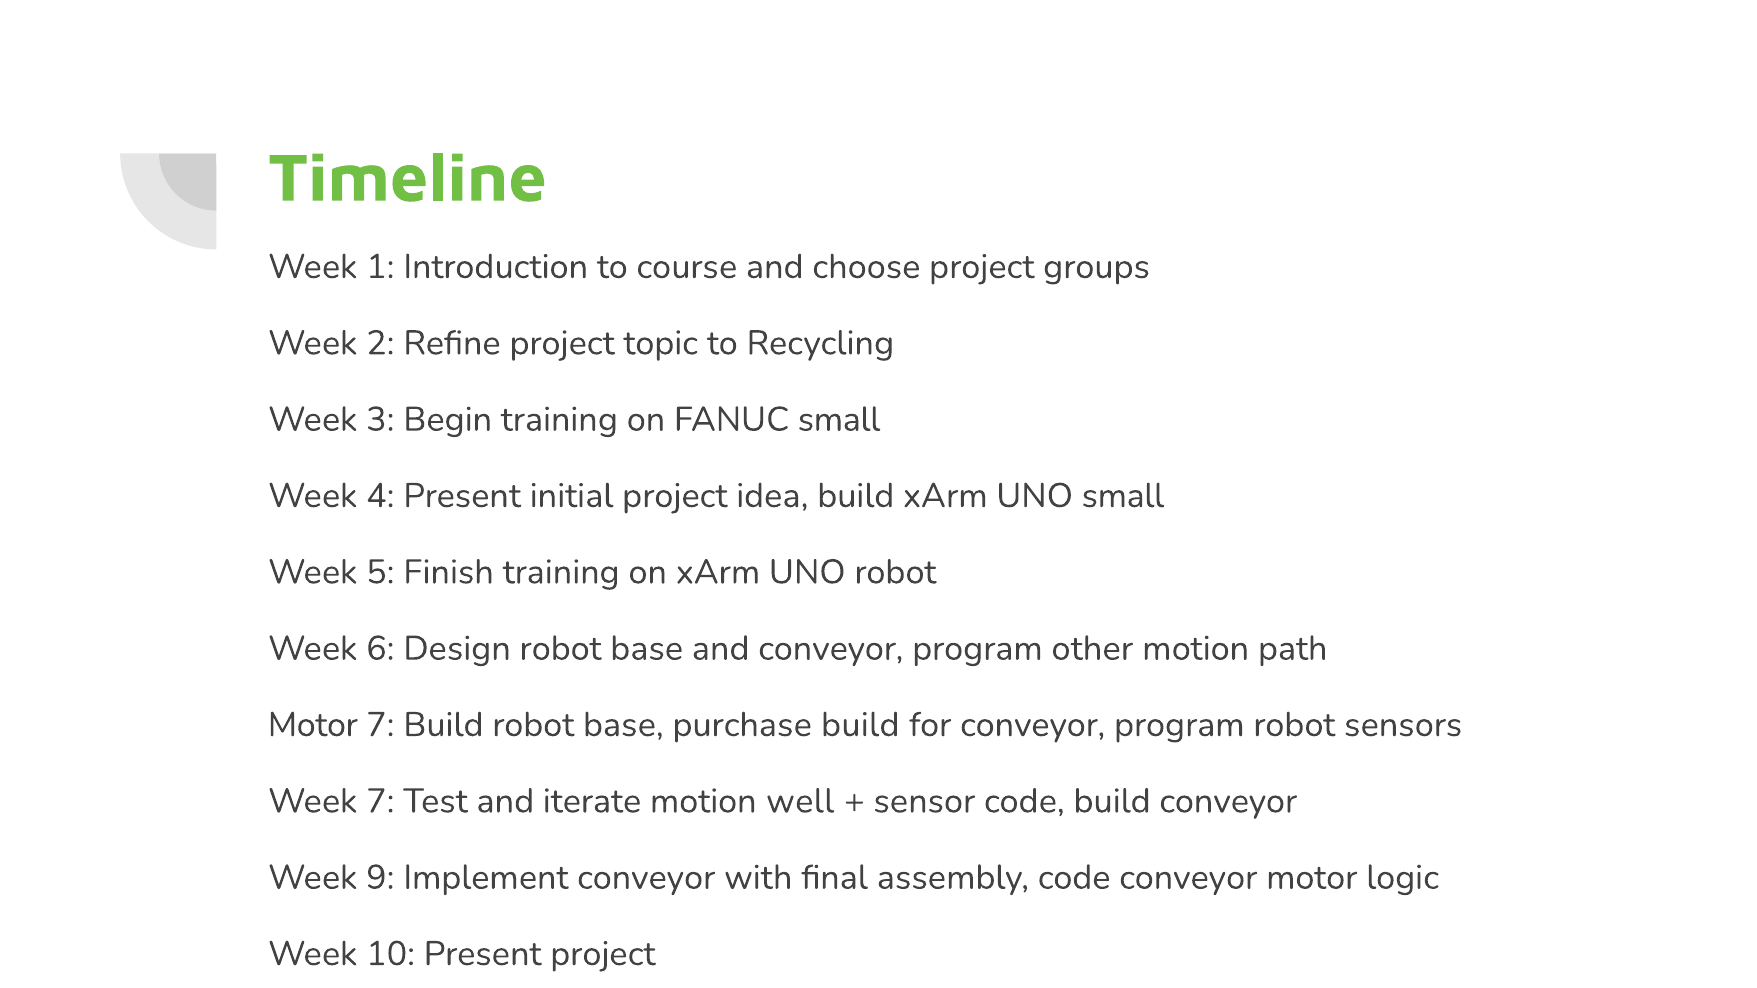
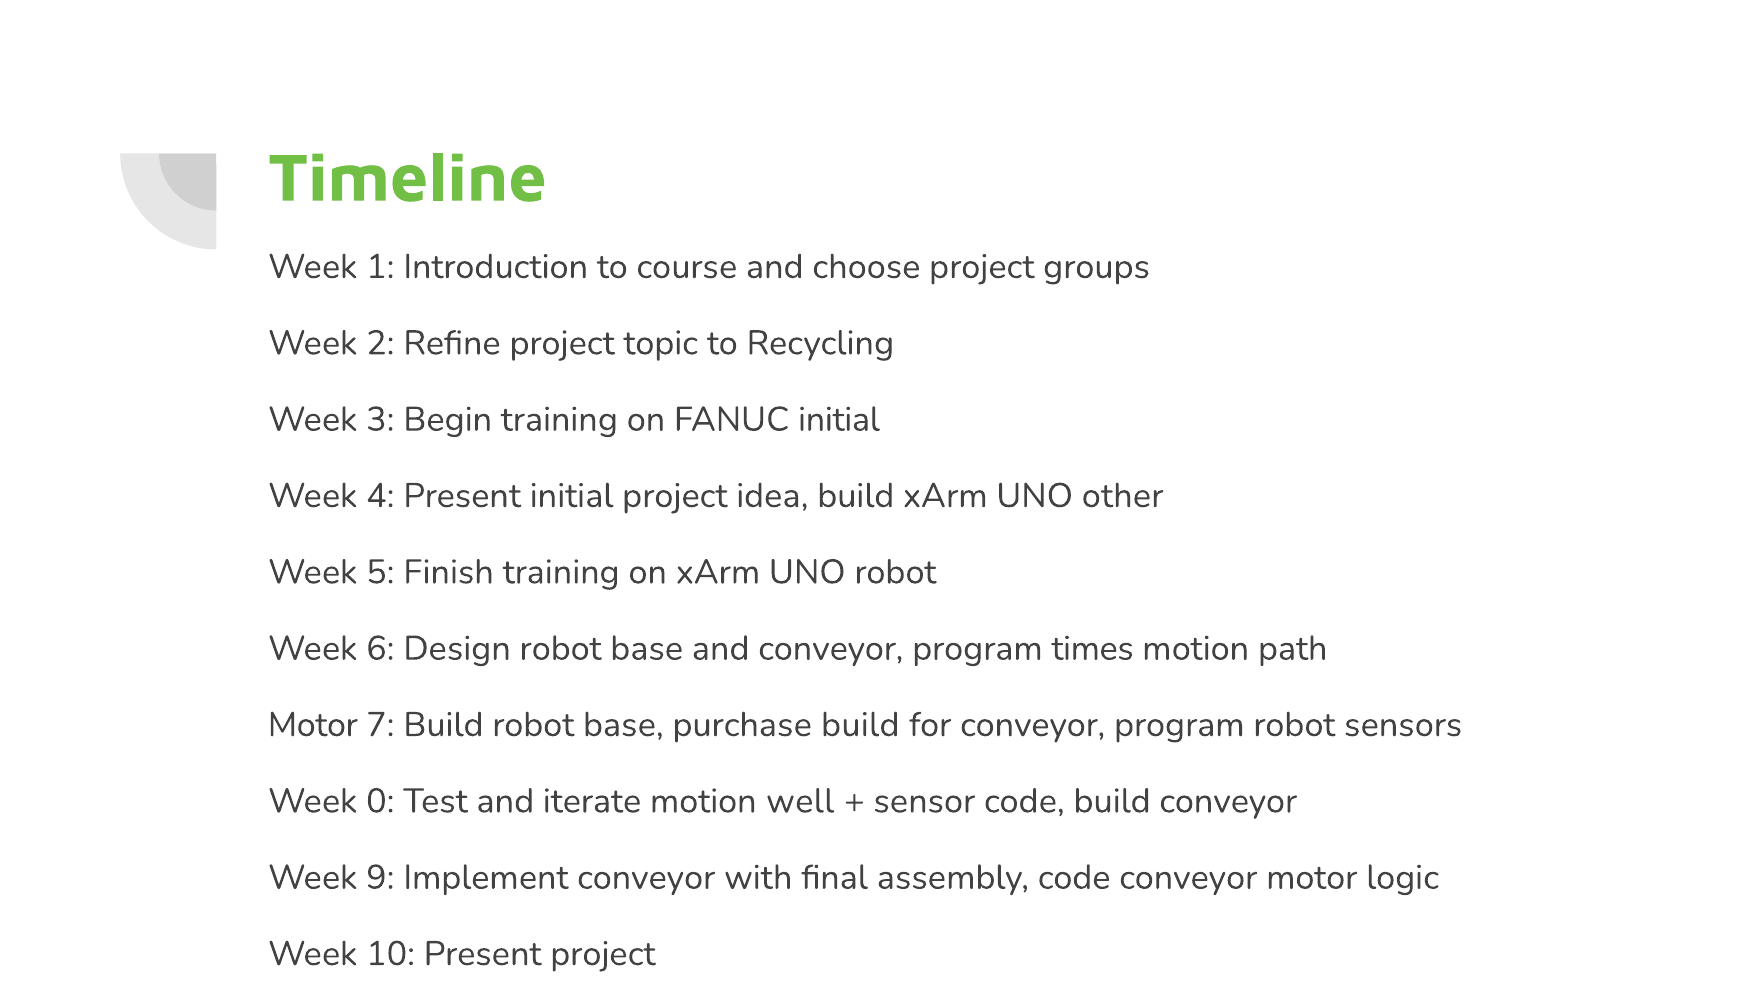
FANUC small: small -> initial
UNO small: small -> other
other: other -> times
Week 7: 7 -> 0
